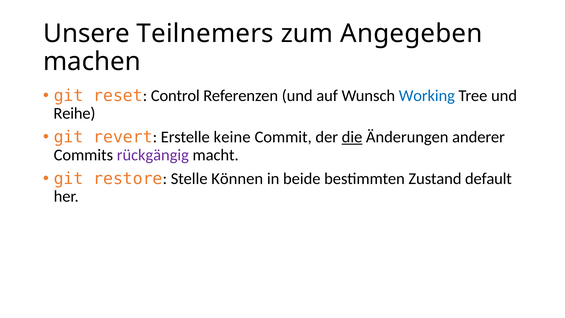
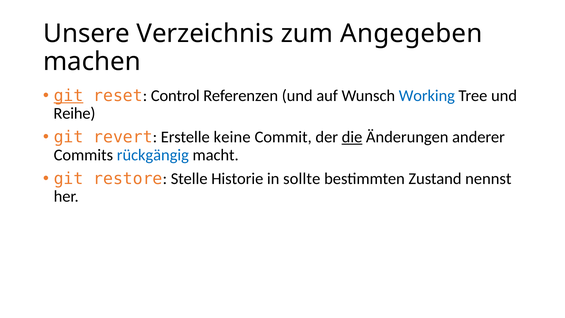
Teilnemers: Teilnemers -> Verzeichnis
git at (69, 96) underline: none -> present
rückgängig colour: purple -> blue
Können: Können -> Historie
beide: beide -> sollte
default: default -> nennst
